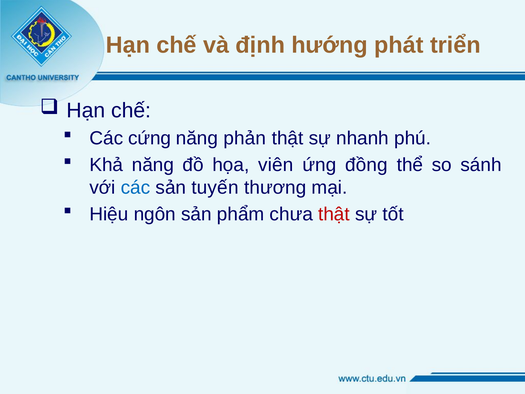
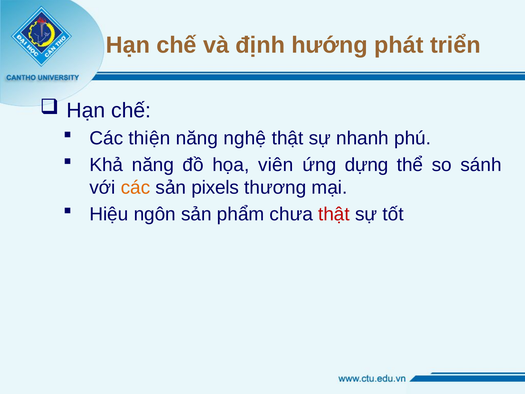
cứng: cứng -> thiện
phản: phản -> nghệ
đồng: đồng -> dựng
các at (136, 188) colour: blue -> orange
tuyến: tuyến -> pixels
